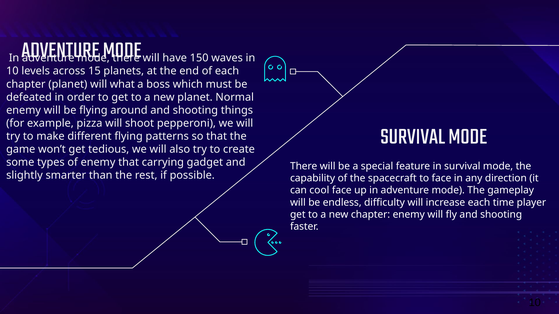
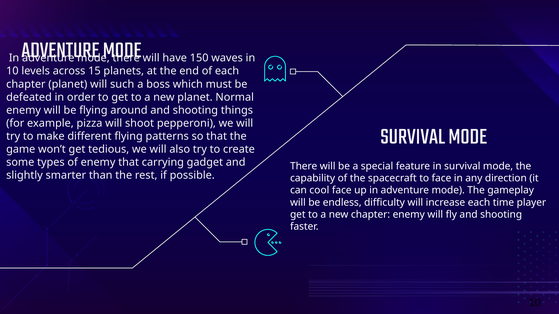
what: what -> such
